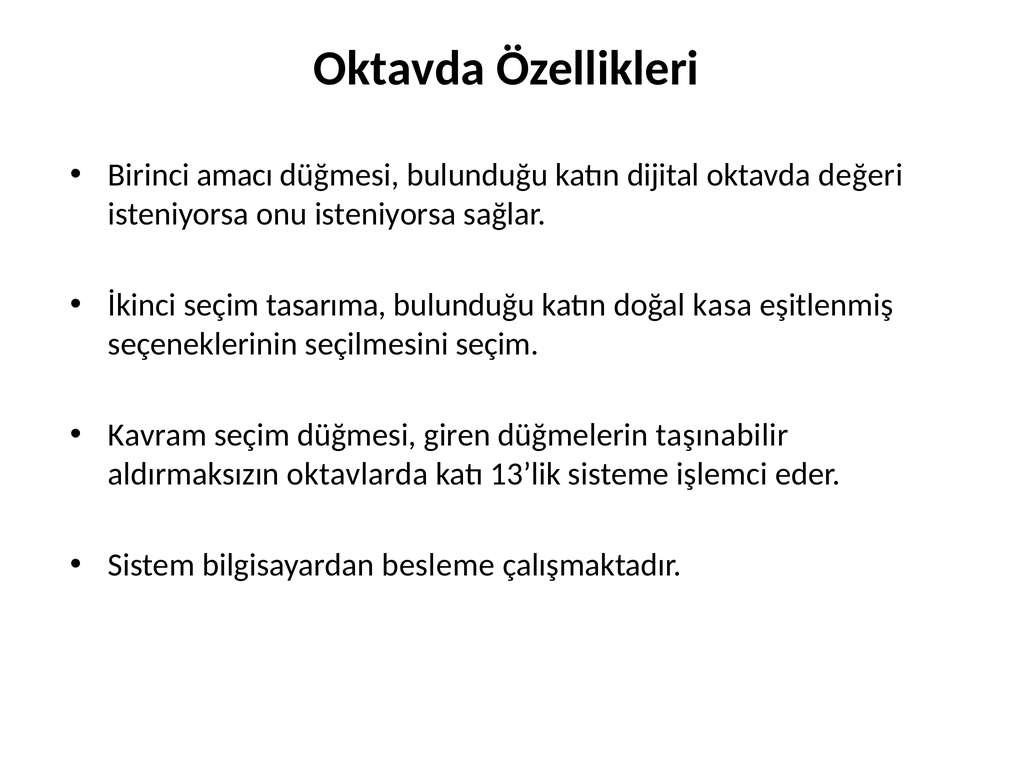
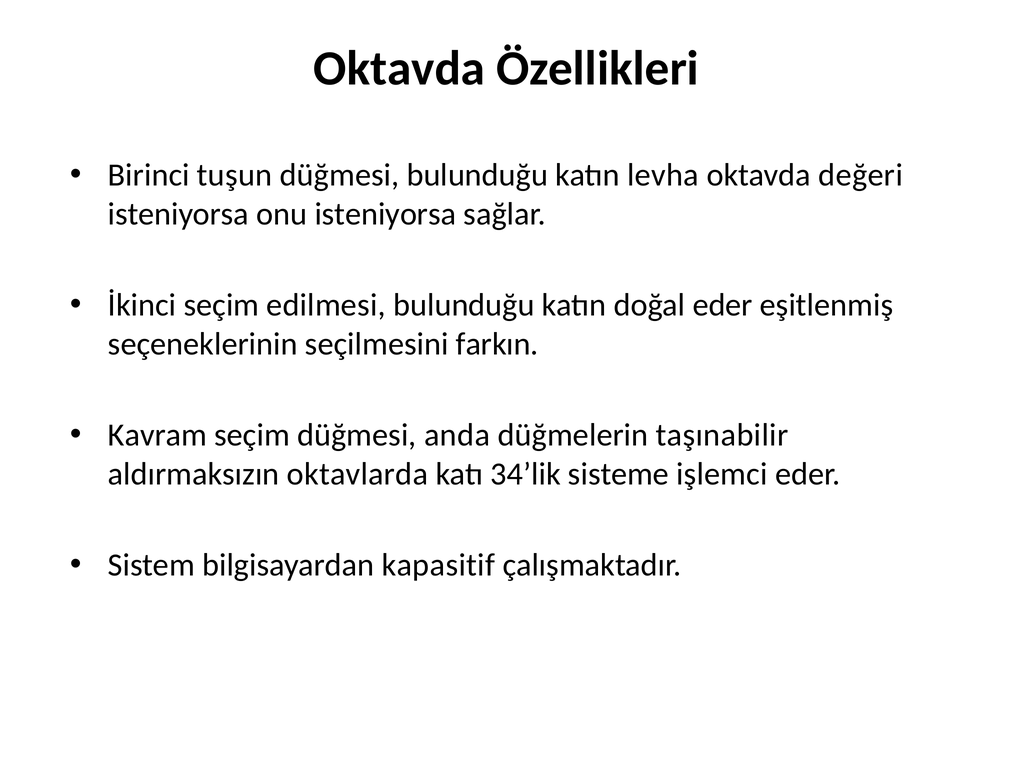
amacı: amacı -> tuşun
dijital: dijital -> levha
tasarıma: tasarıma -> edilmesi
doğal kasa: kasa -> eder
seçilmesini seçim: seçim -> farkın
giren: giren -> anda
13’lik: 13’lik -> 34’lik
besleme: besleme -> kapasitif
